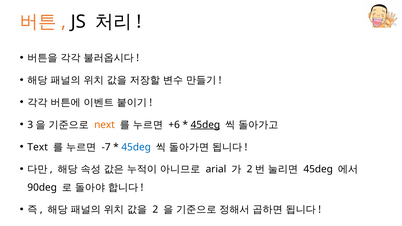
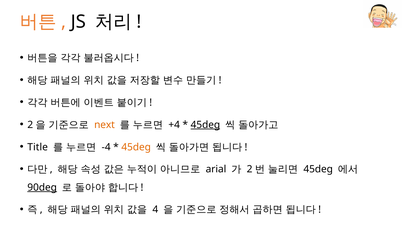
3 at (30, 125): 3 -> 2
+6: +6 -> +4
Text: Text -> Title
-7: -7 -> -4
45deg at (136, 147) colour: blue -> orange
90deg underline: none -> present
2 at (155, 210): 2 -> 4
